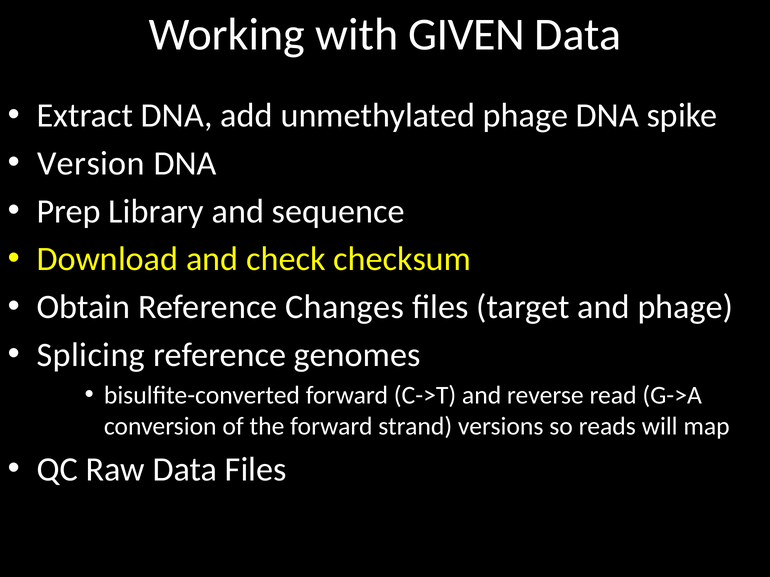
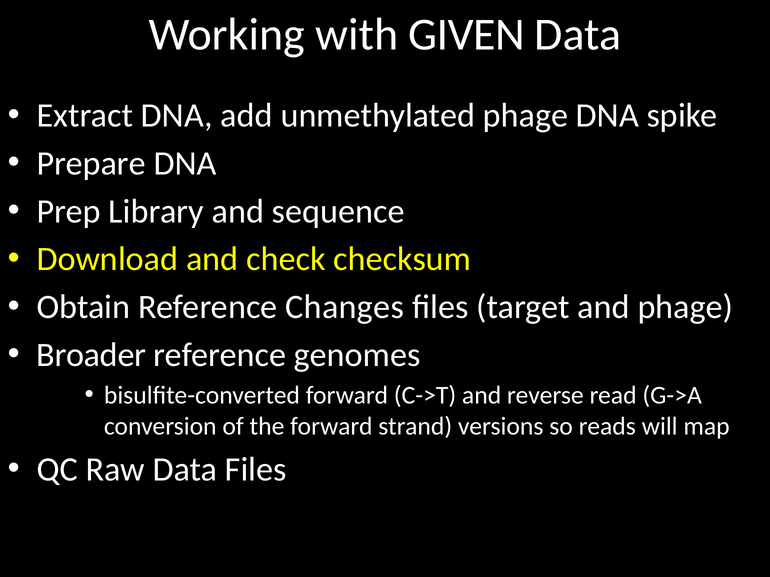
Version: Version -> Prepare
Splicing: Splicing -> Broader
